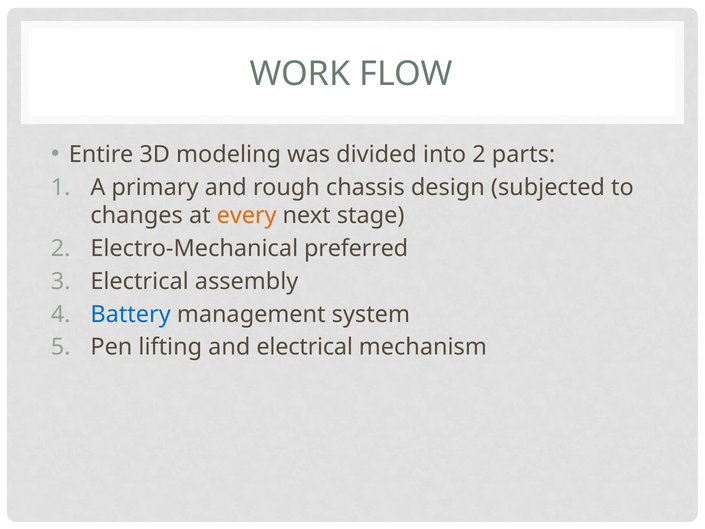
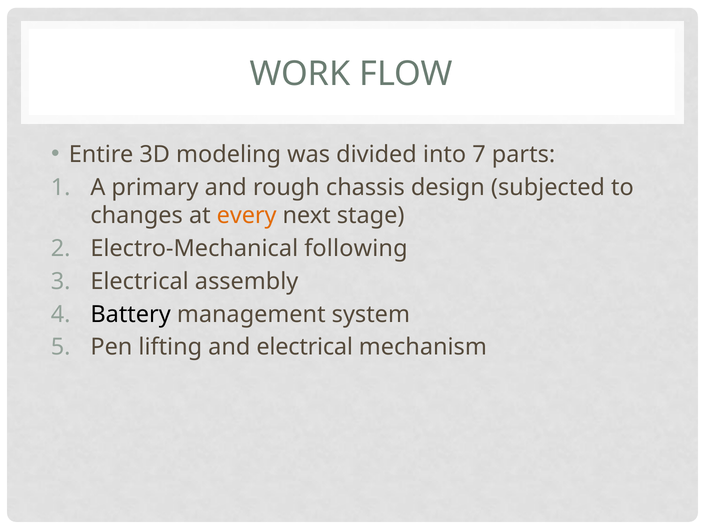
into 2: 2 -> 7
preferred: preferred -> following
Battery colour: blue -> black
